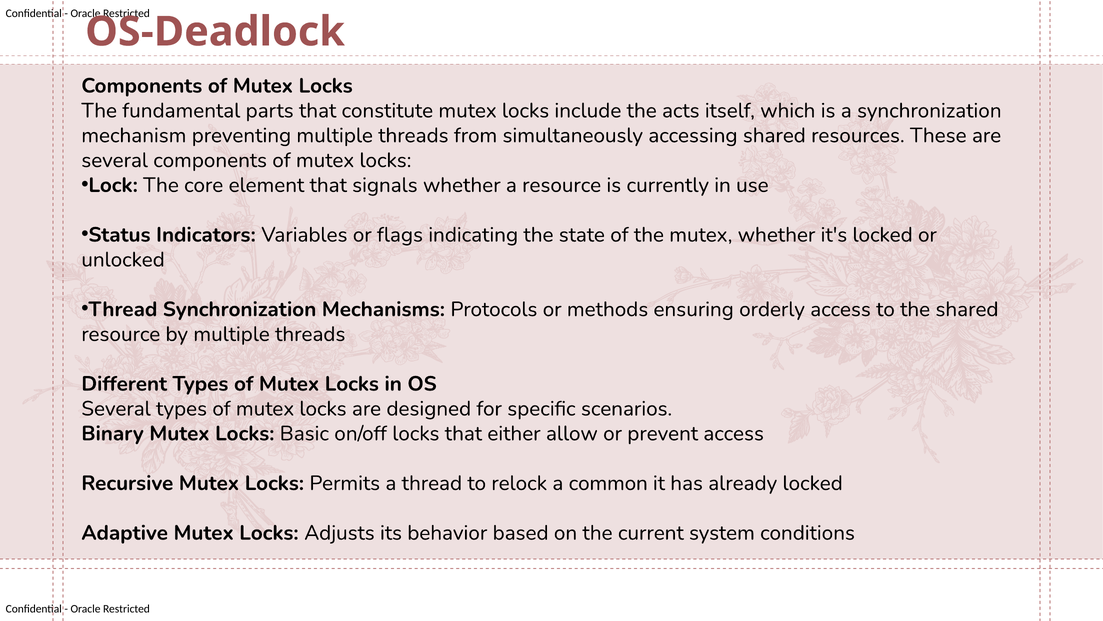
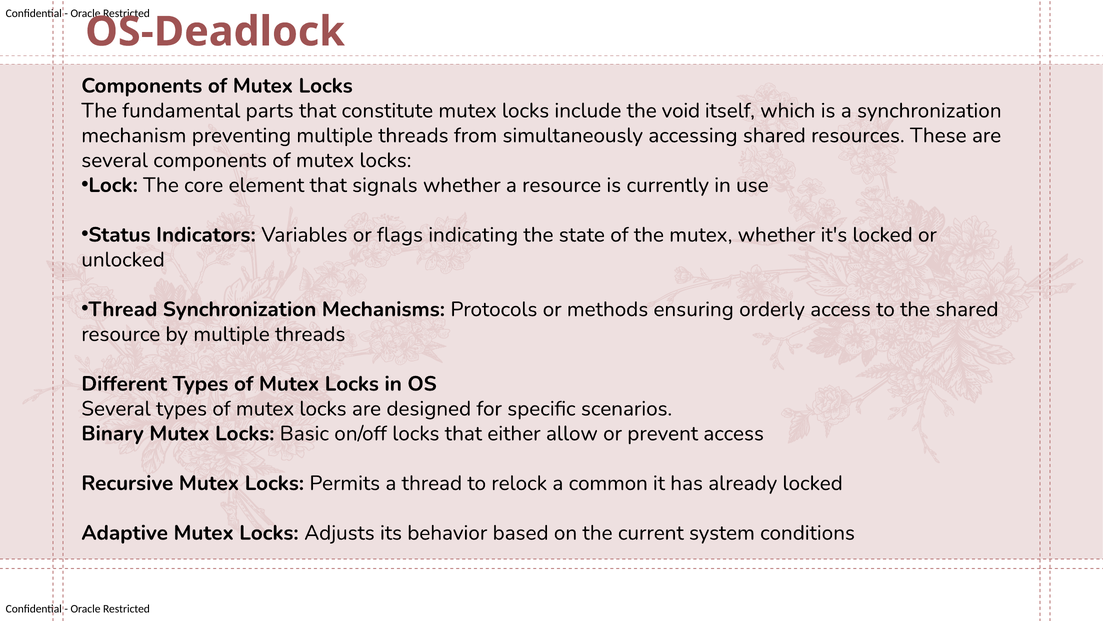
acts: acts -> void
